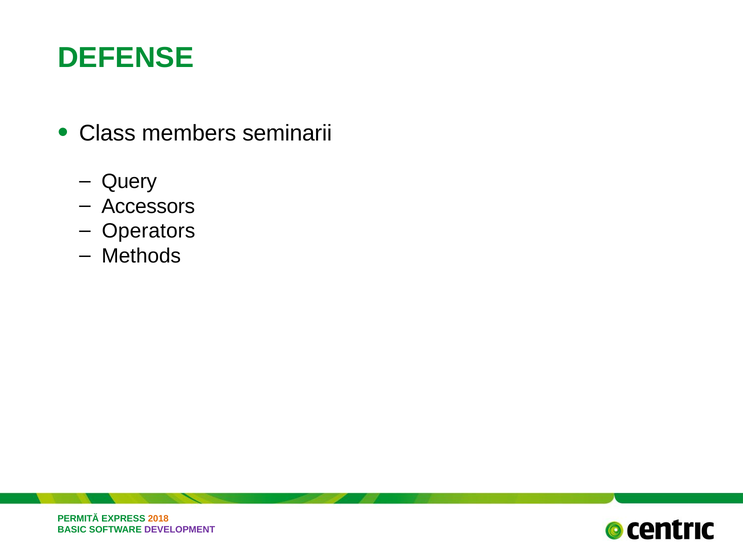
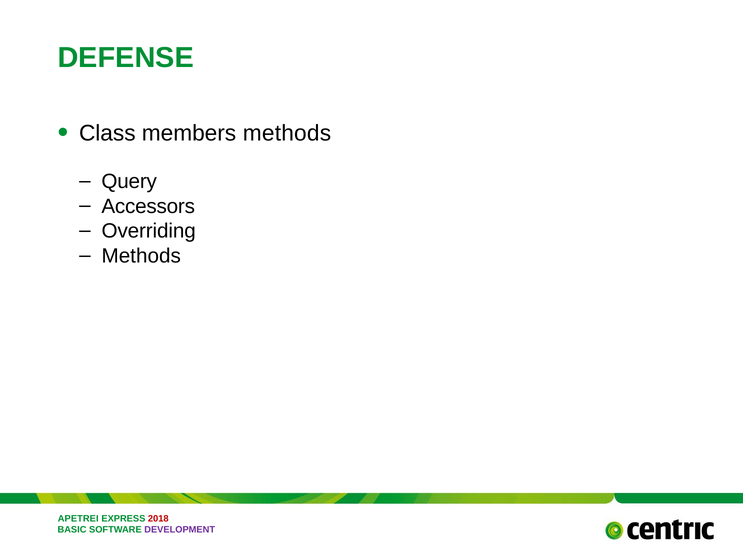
members seminarii: seminarii -> methods
Operators: Operators -> Overriding
PERMITĂ: PERMITĂ -> APETREI
2018 colour: orange -> red
